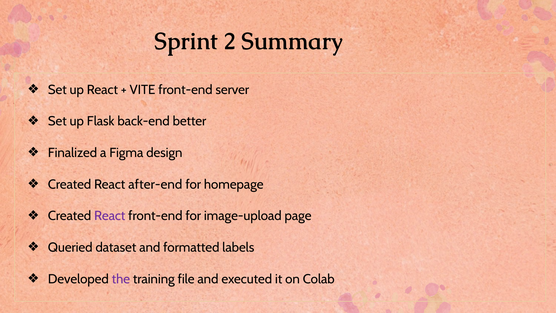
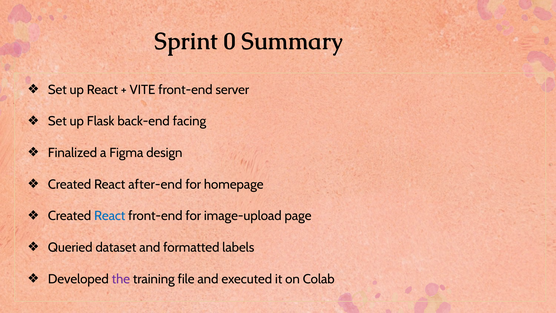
2: 2 -> 0
better: better -> facing
React at (110, 216) colour: purple -> blue
